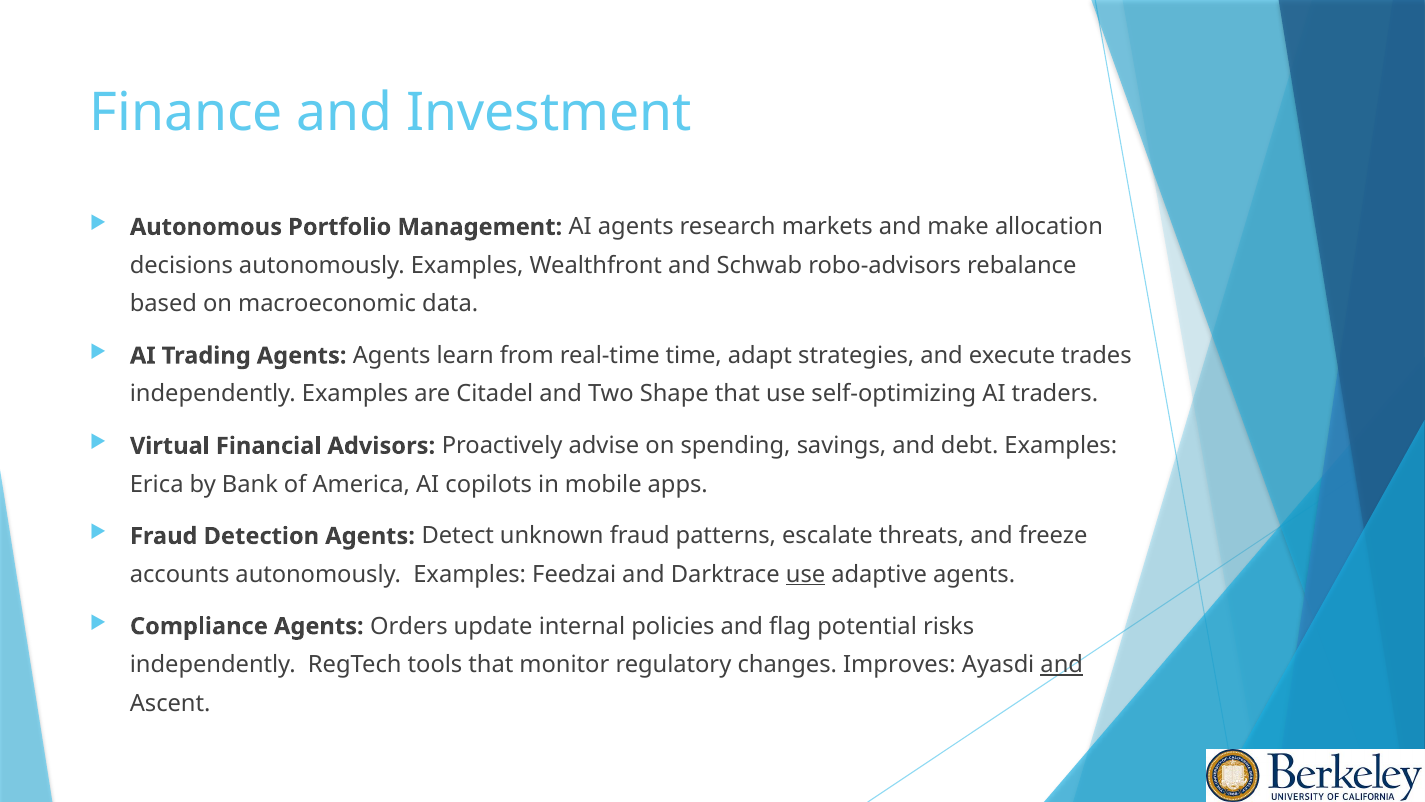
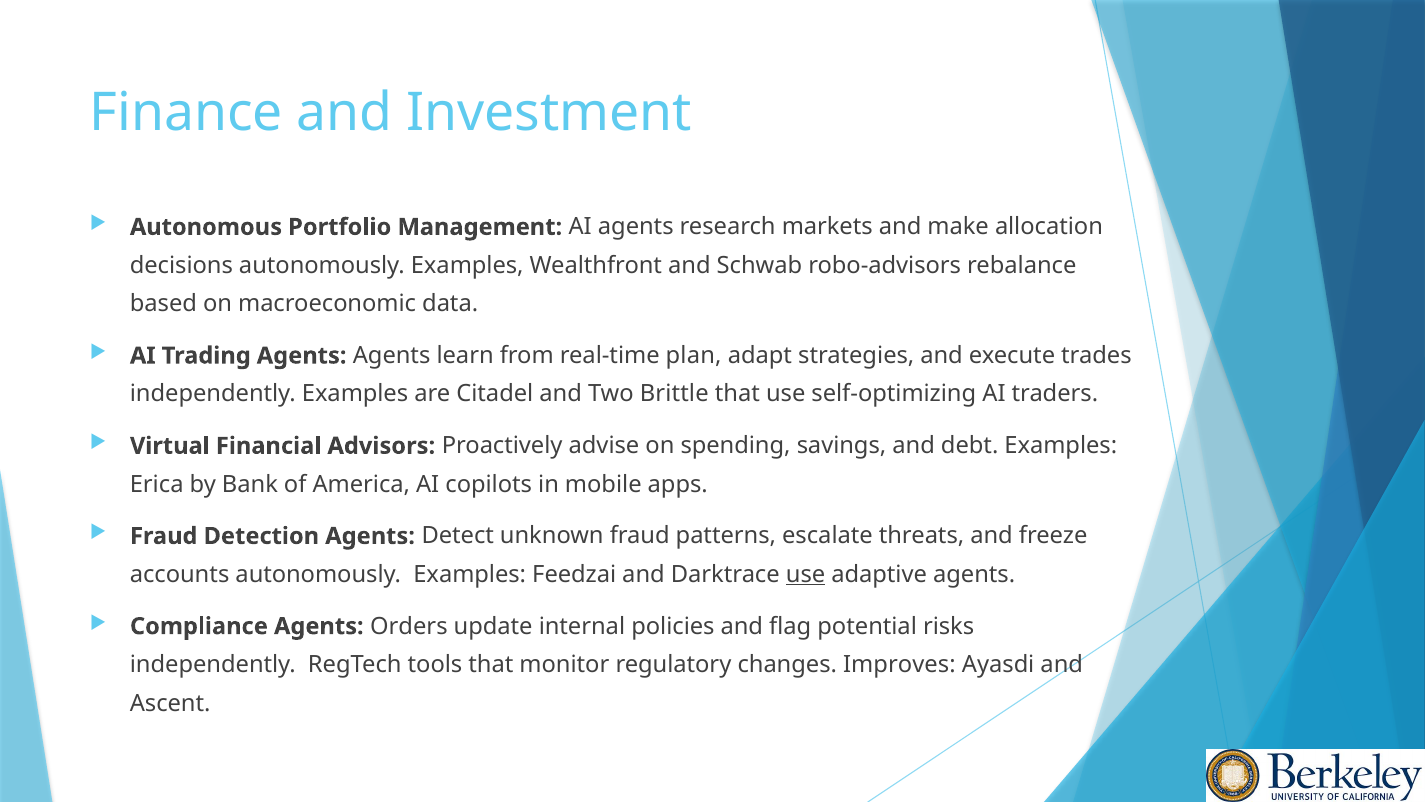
time: time -> plan
Shape: Shape -> Brittle
and at (1062, 664) underline: present -> none
